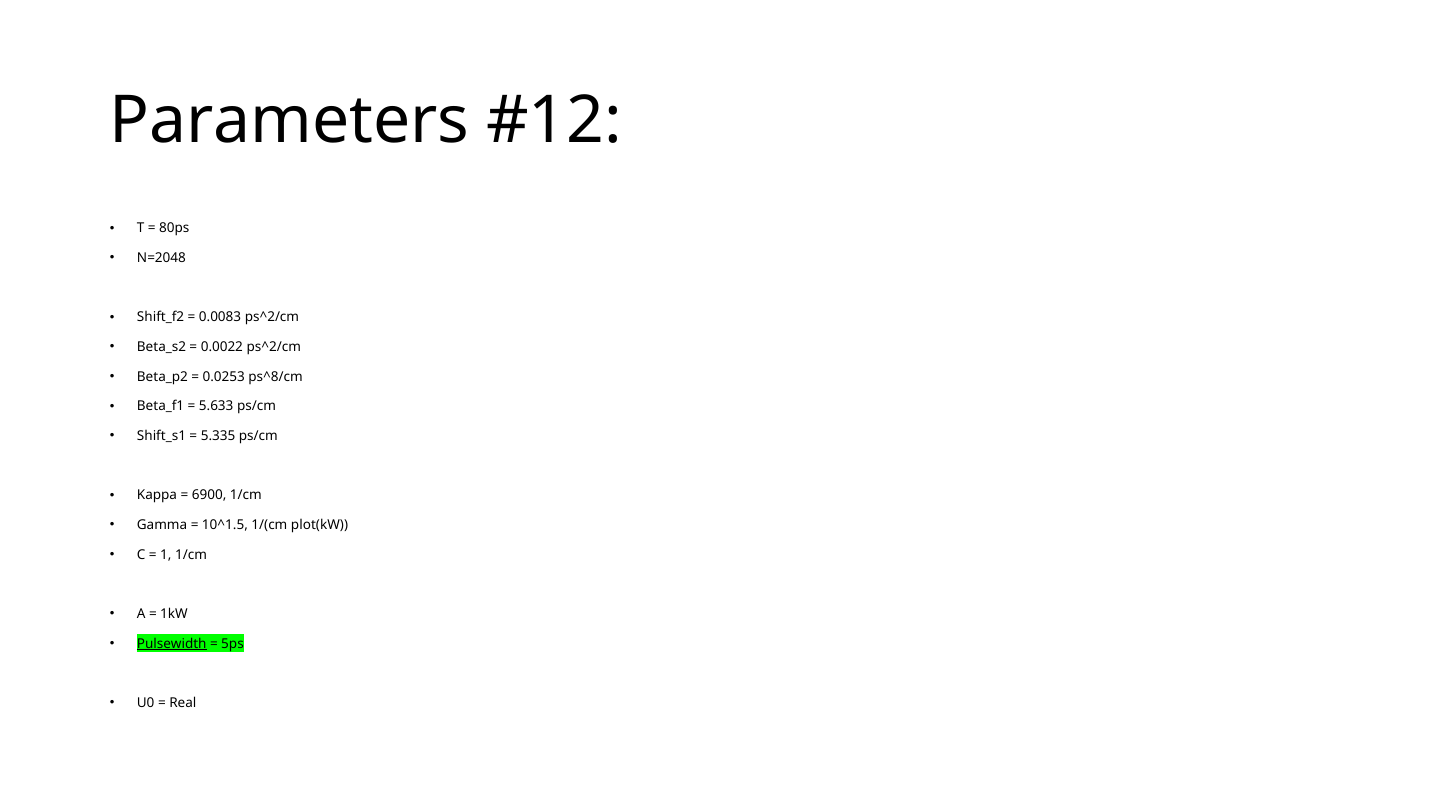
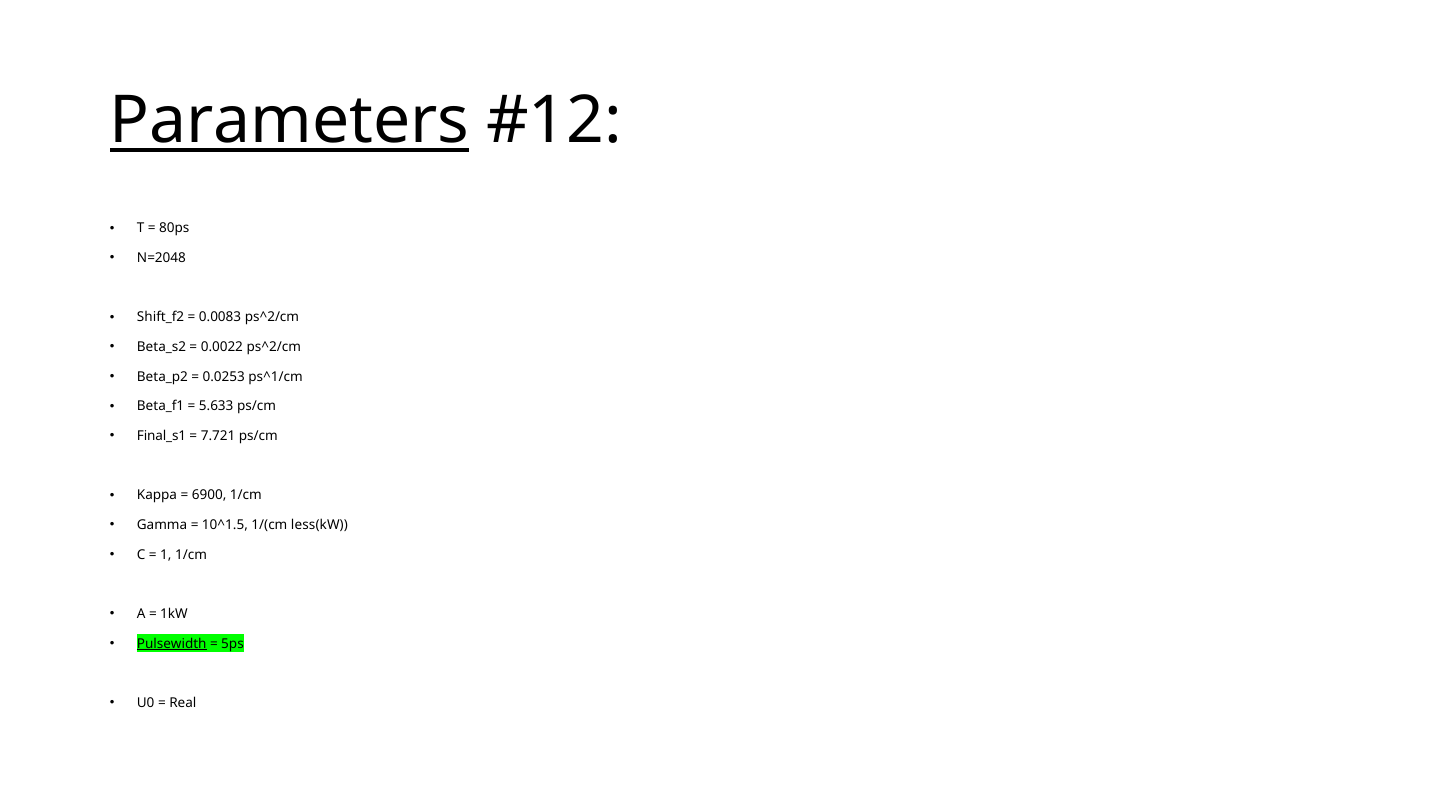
Parameters underline: none -> present
ps^8/cm: ps^8/cm -> ps^1/cm
Shift_s1: Shift_s1 -> Final_s1
5.335: 5.335 -> 7.721
plot(kW: plot(kW -> less(kW
